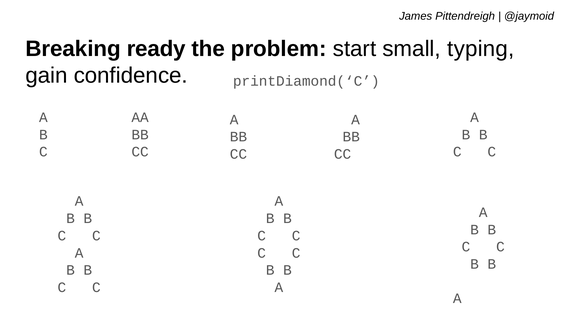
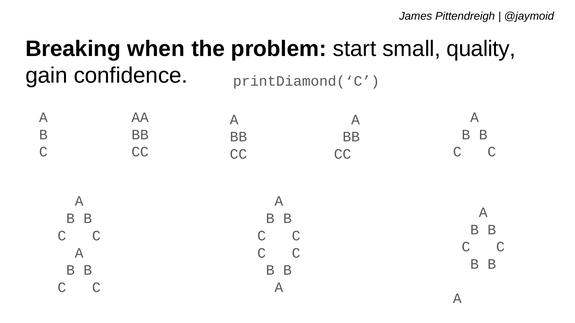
ready: ready -> when
typing: typing -> quality
